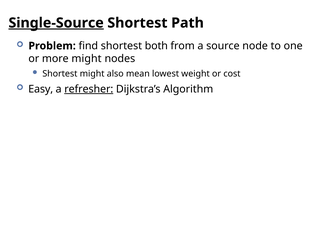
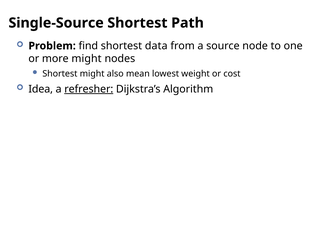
Single-Source underline: present -> none
both: both -> data
Easy: Easy -> Idea
